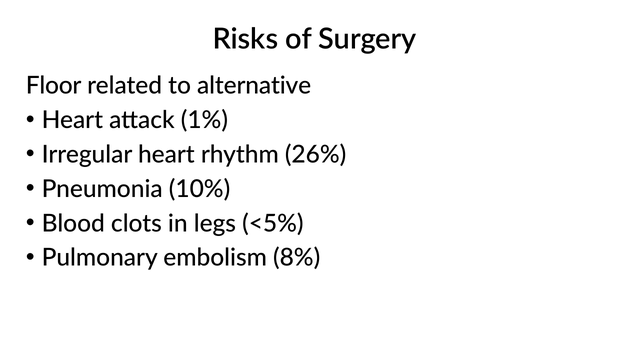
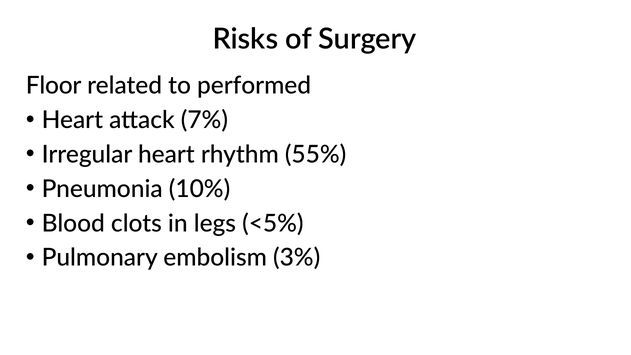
alternative: alternative -> performed
1%: 1% -> 7%
26%: 26% -> 55%
8%: 8% -> 3%
